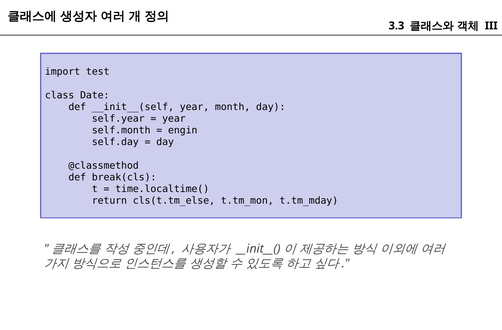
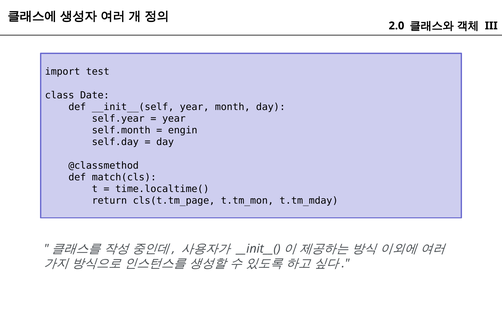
3.3: 3.3 -> 2.0
break(cls: break(cls -> match(cls
cls(t.tm_else: cls(t.tm_else -> cls(t.tm_page
